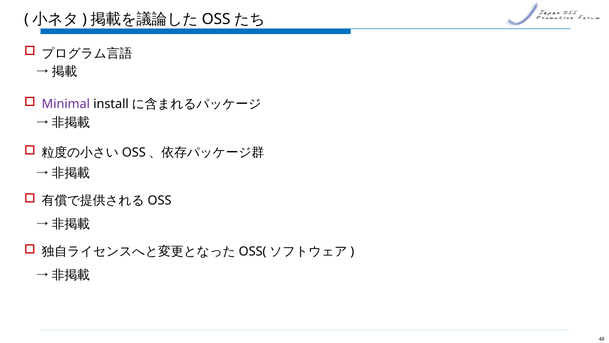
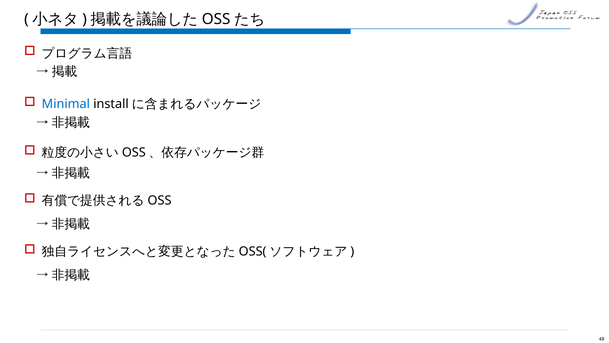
Minimal colour: purple -> blue
